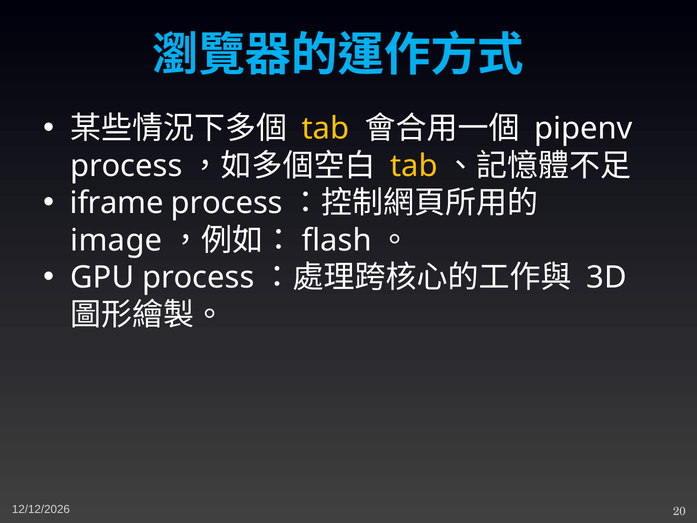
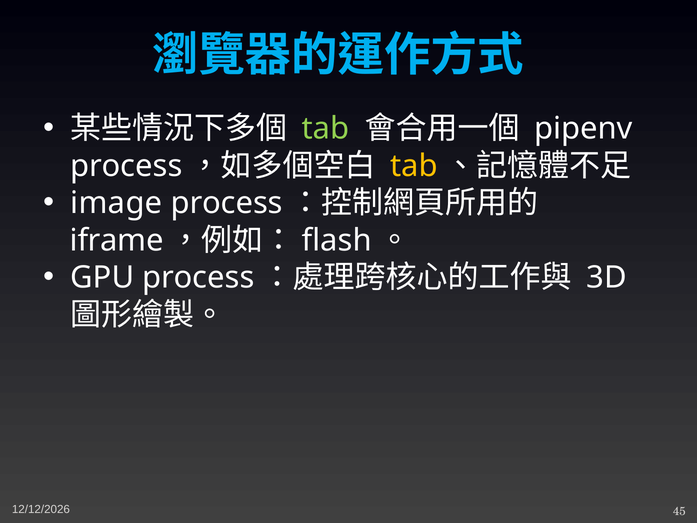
tab at (326, 129) colour: yellow -> light green
iframe: iframe -> image
image: image -> iframe
20: 20 -> 45
